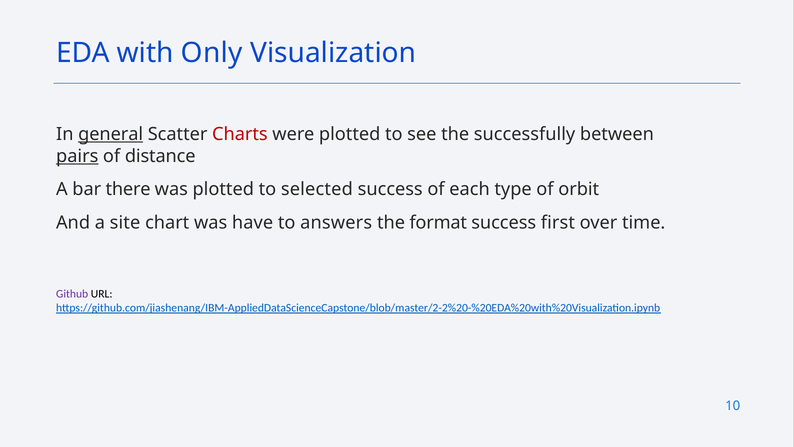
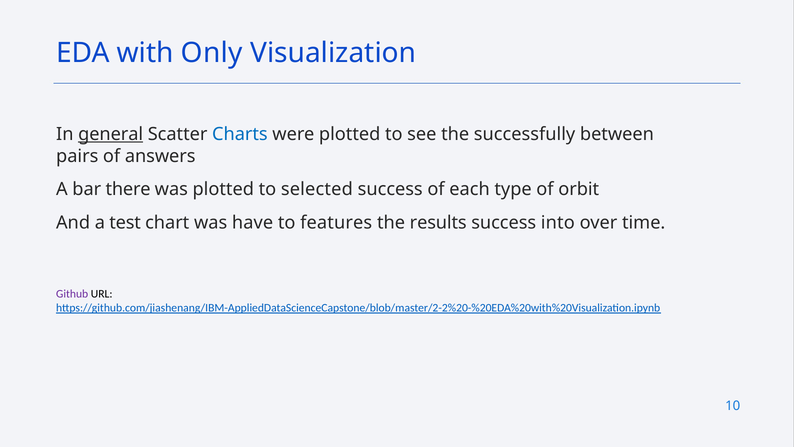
Charts colour: red -> blue
pairs underline: present -> none
distance: distance -> answers
site: site -> test
answers: answers -> features
format: format -> results
first: first -> into
